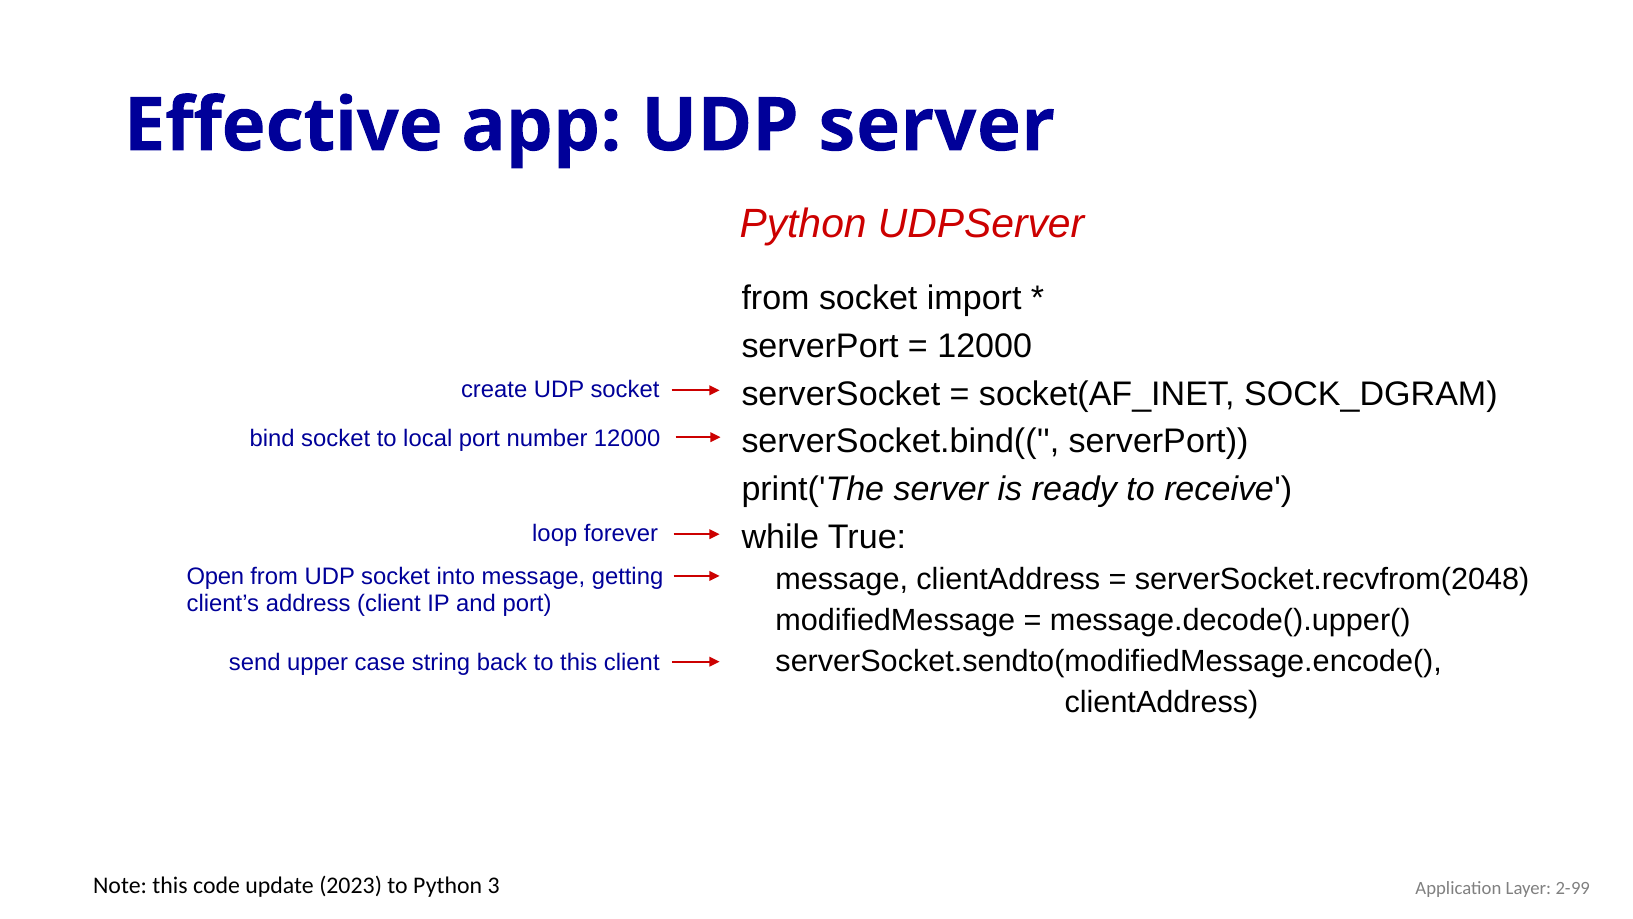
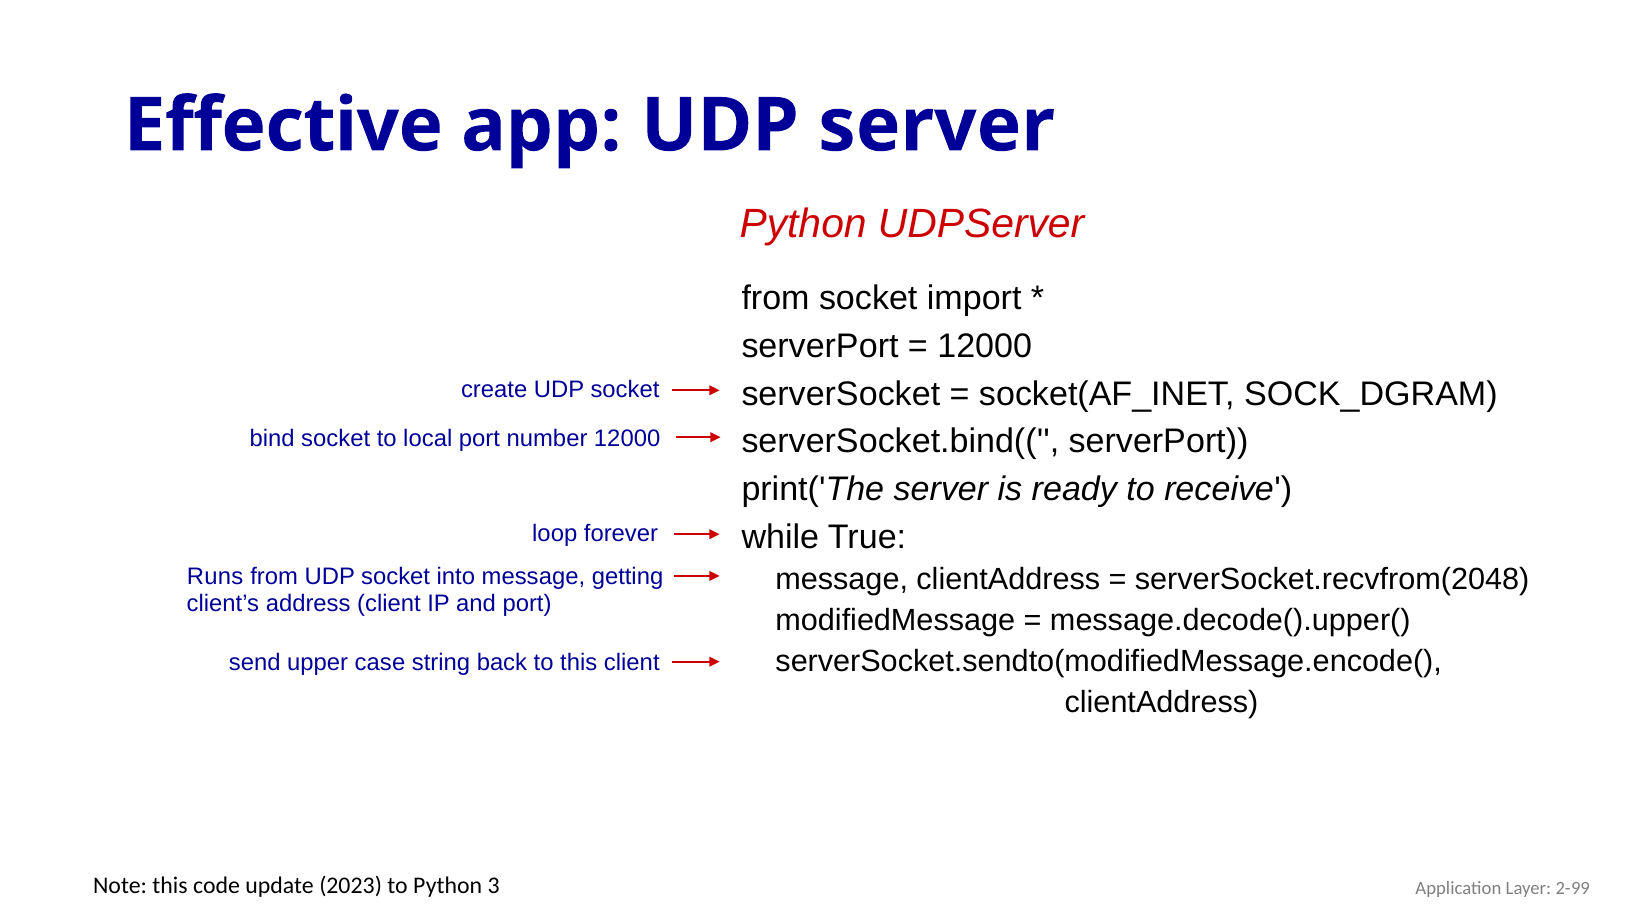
Open: Open -> Runs
